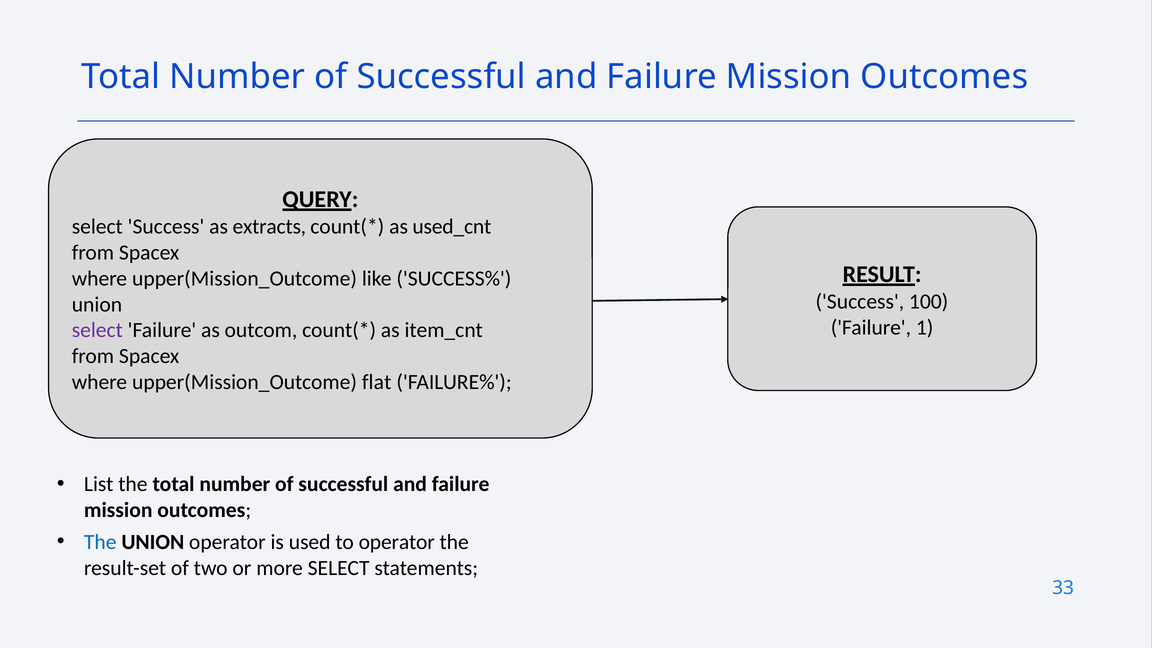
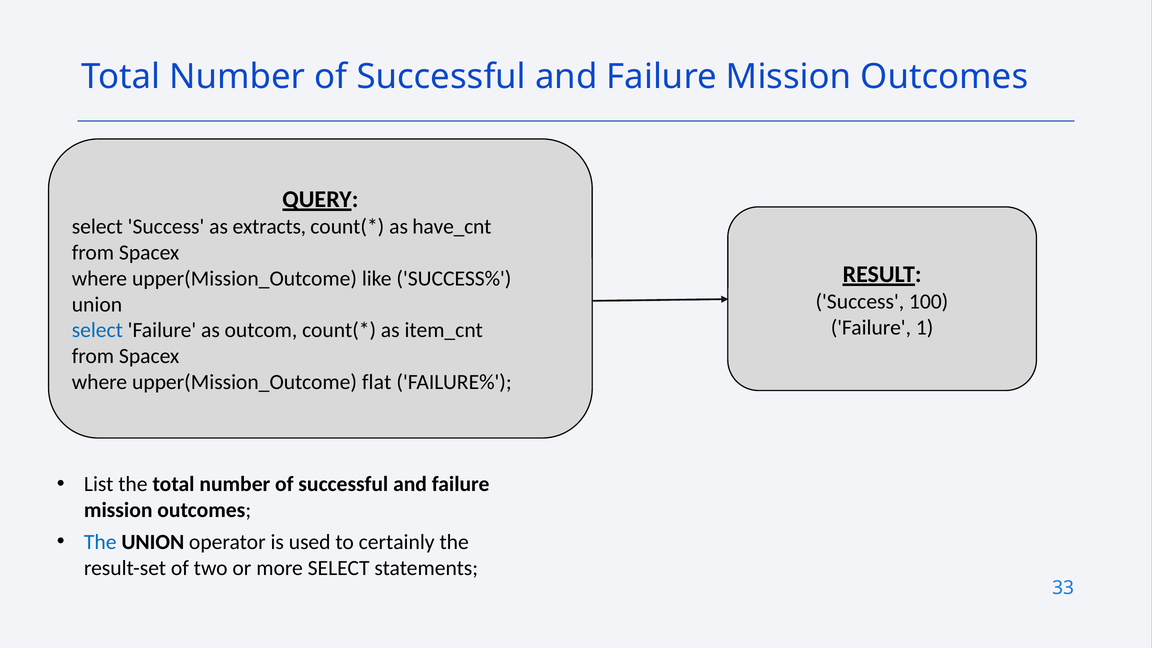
used_cnt: used_cnt -> have_cnt
select at (97, 330) colour: purple -> blue
to operator: operator -> certainly
